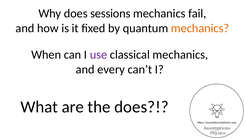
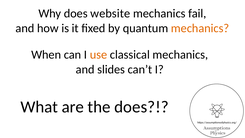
sessions: sessions -> website
use colour: purple -> orange
every: every -> slides
